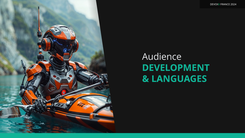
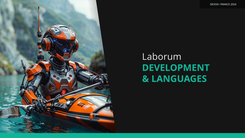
Audience: Audience -> Laborum
